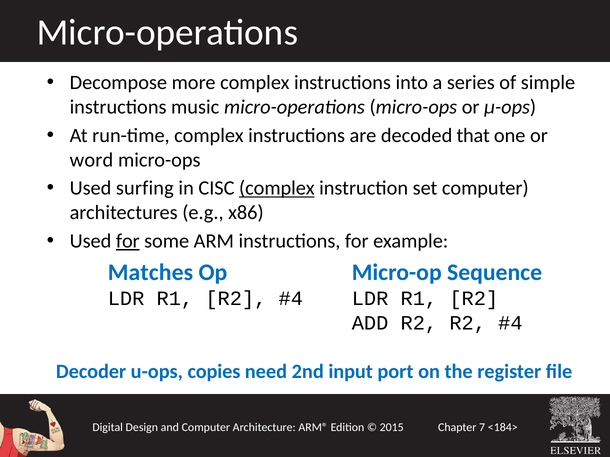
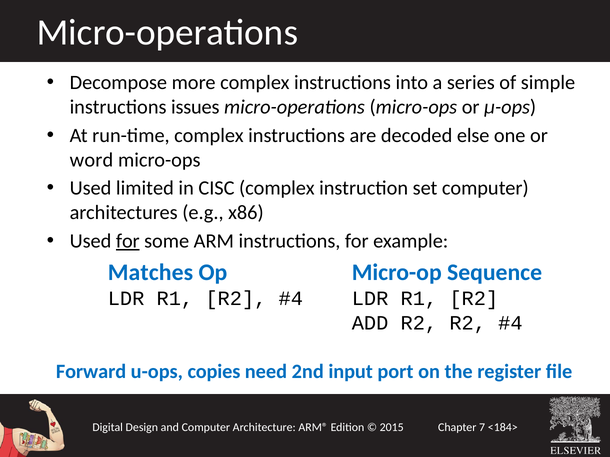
music: music -> issues
that: that -> else
surfing: surfing -> limited
complex at (277, 188) underline: present -> none
Decoder: Decoder -> Forward
